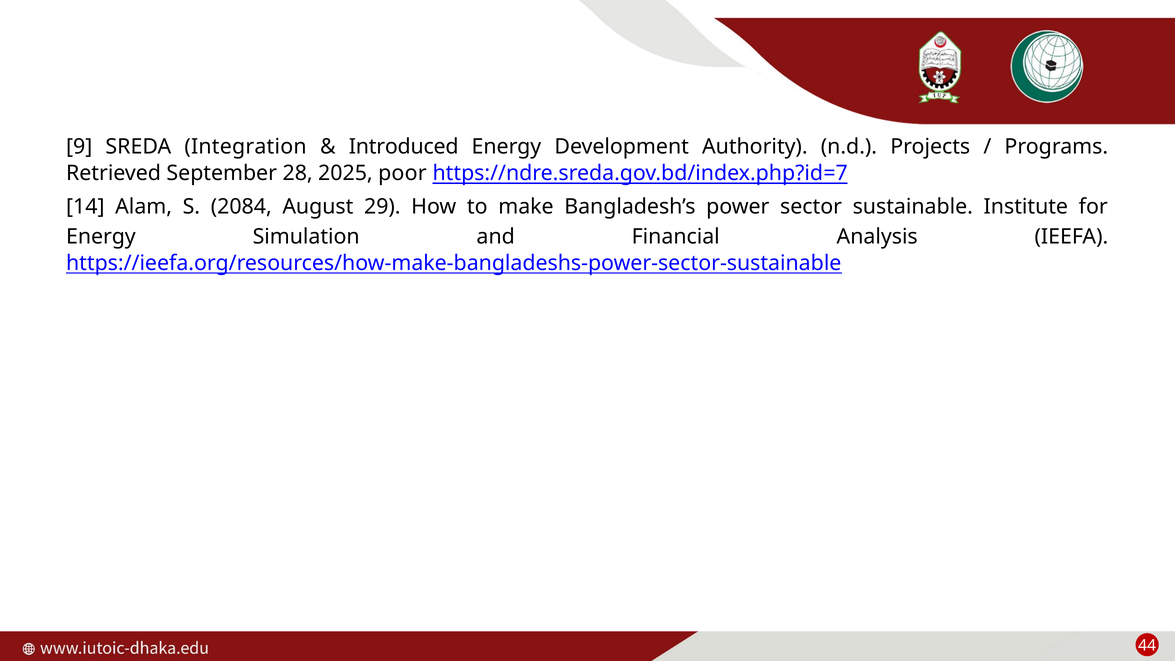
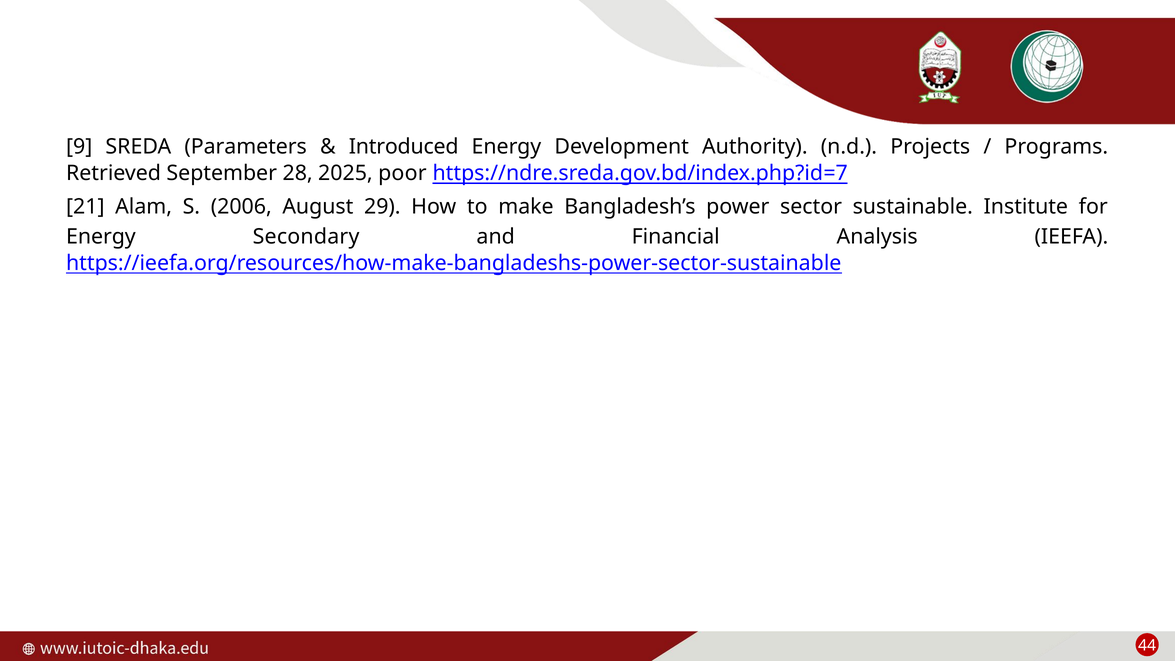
Integration: Integration -> Parameters
14: 14 -> 21
2084: 2084 -> 2006
Simulation: Simulation -> Secondary
